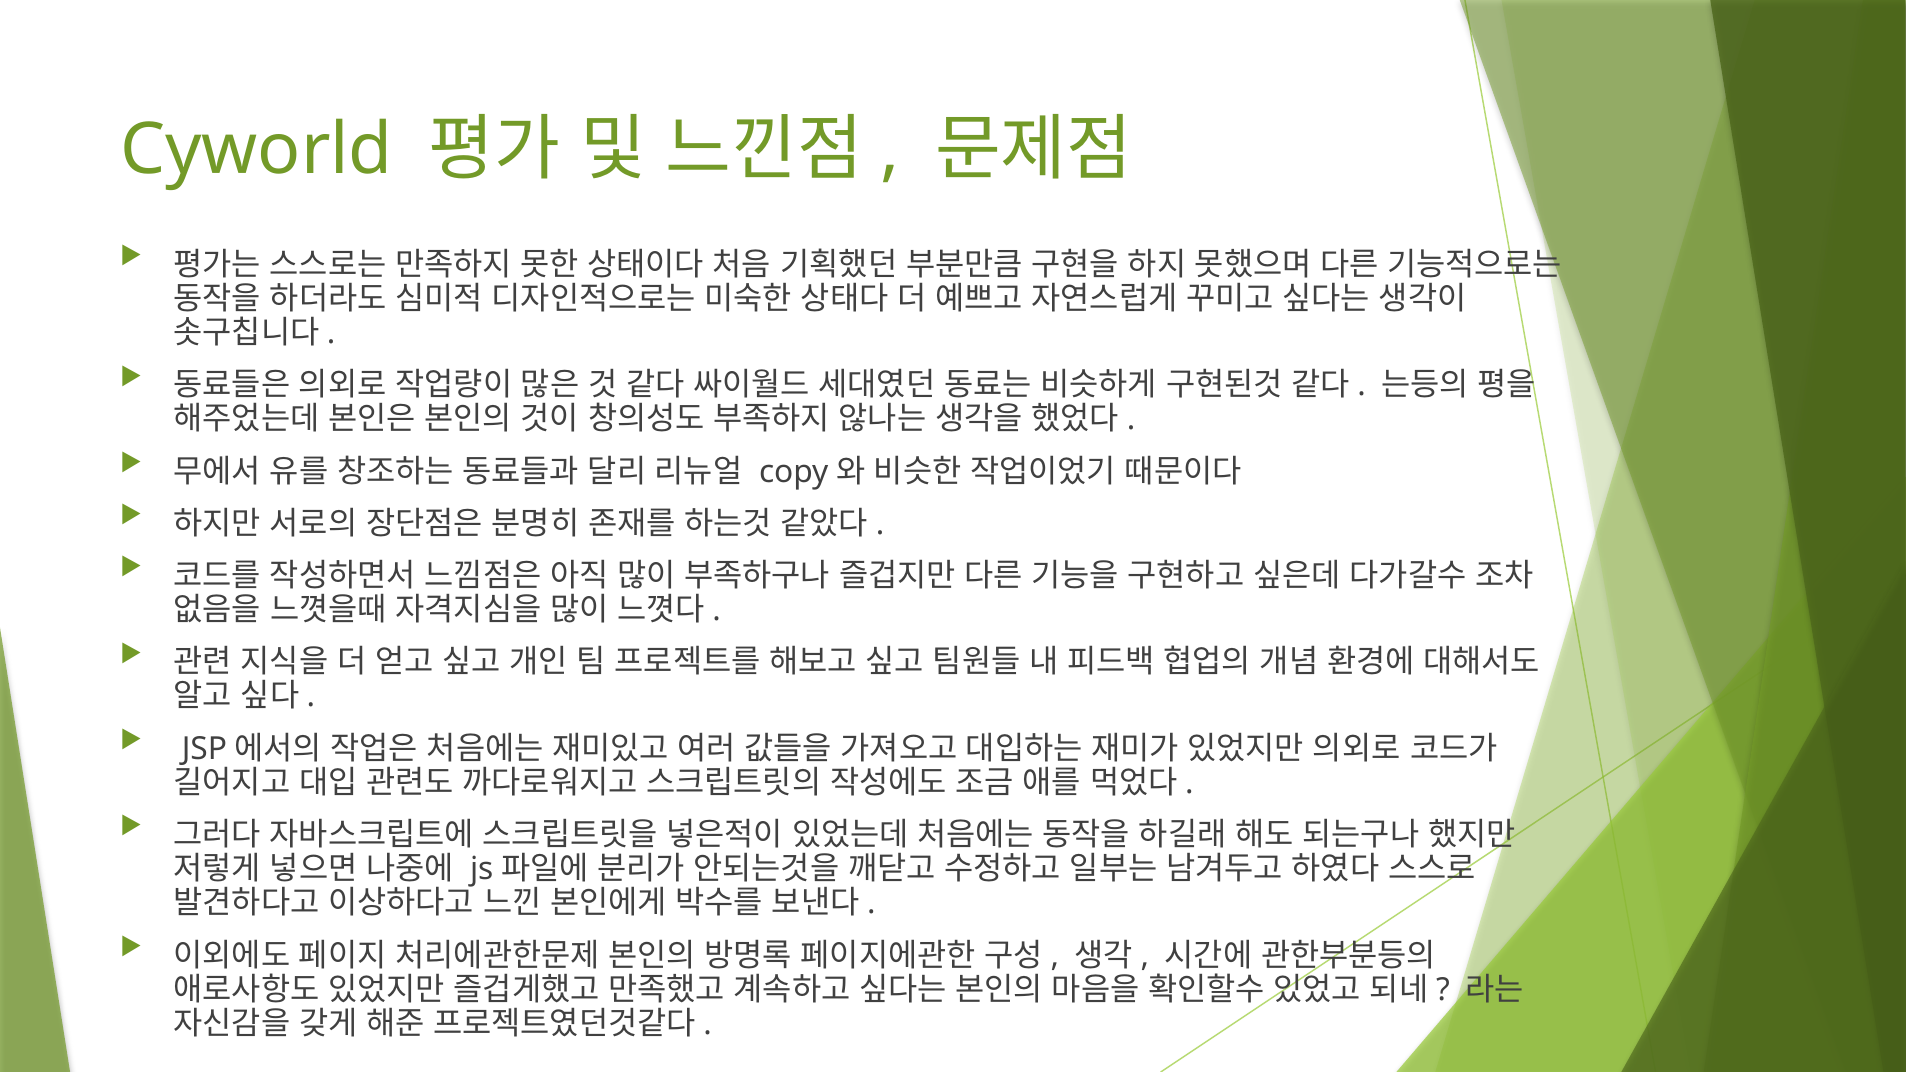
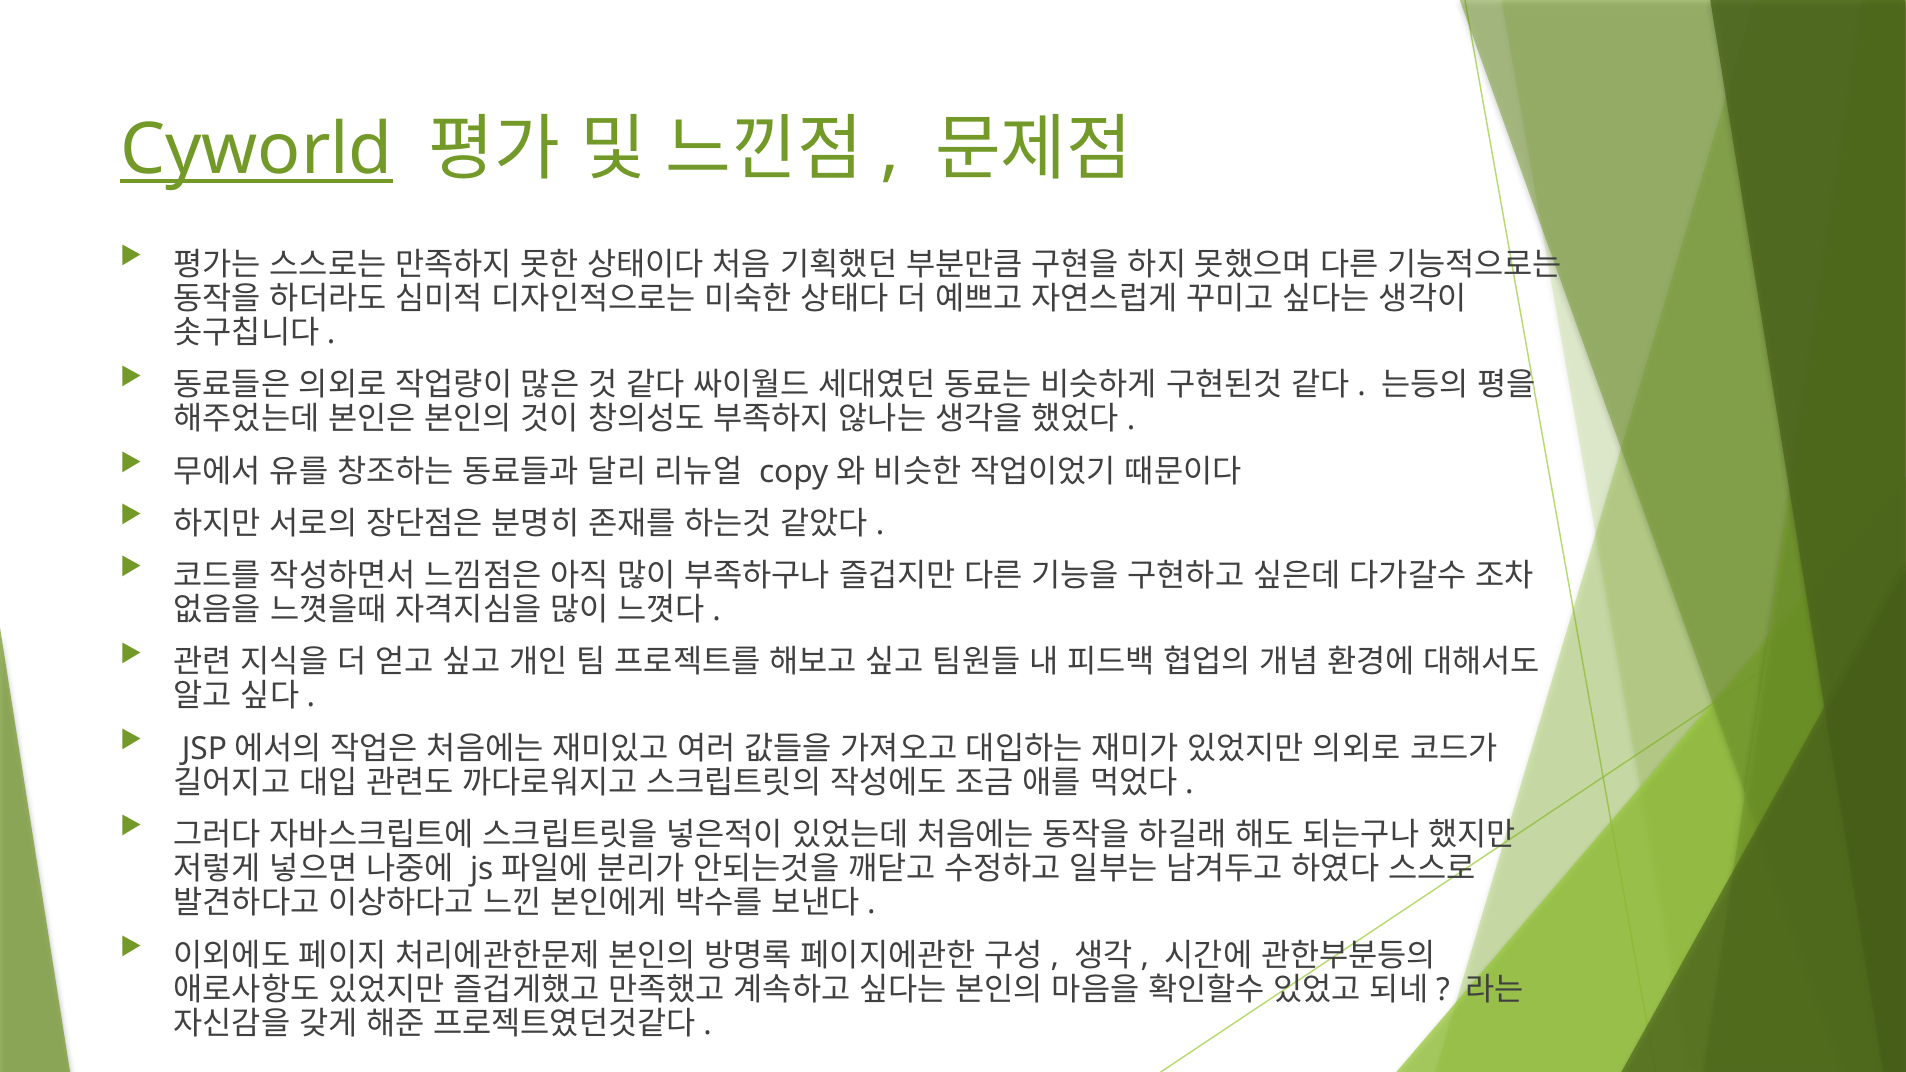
Cyworld underline: none -> present
